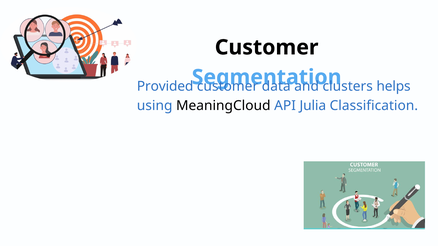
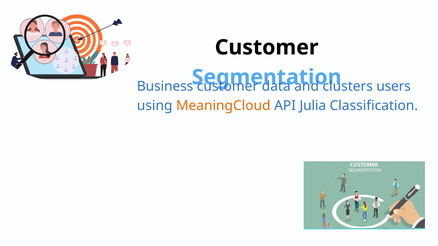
Provided: Provided -> Business
helps: helps -> users
MeaningCloud colour: black -> orange
